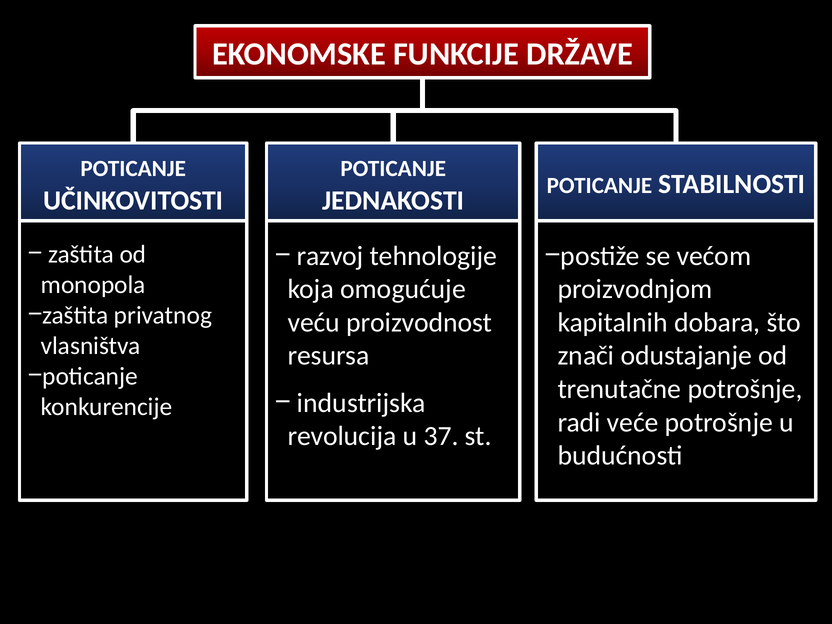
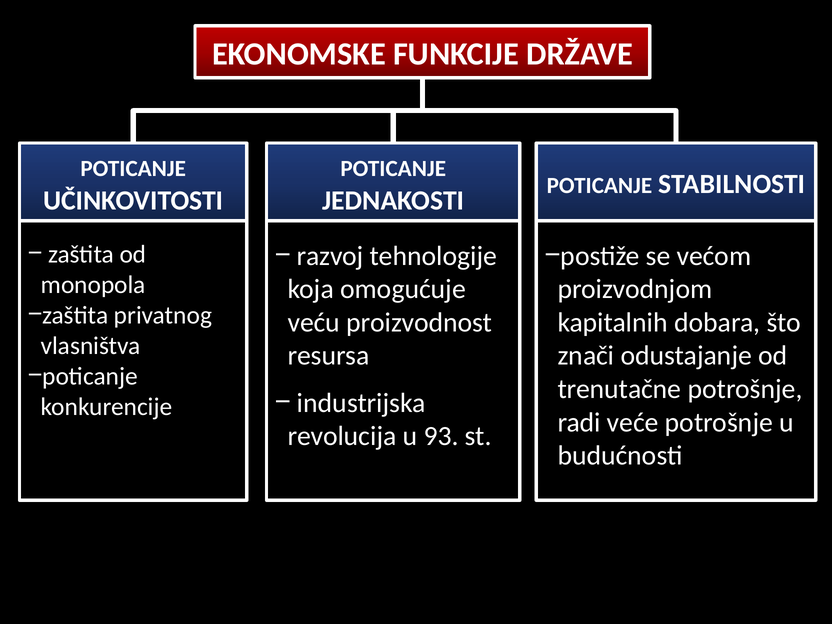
37: 37 -> 93
